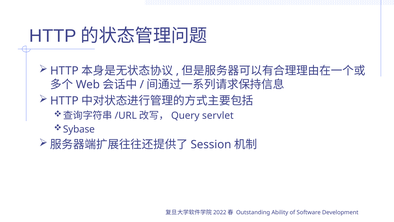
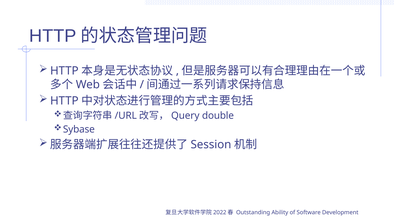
servlet: servlet -> double
